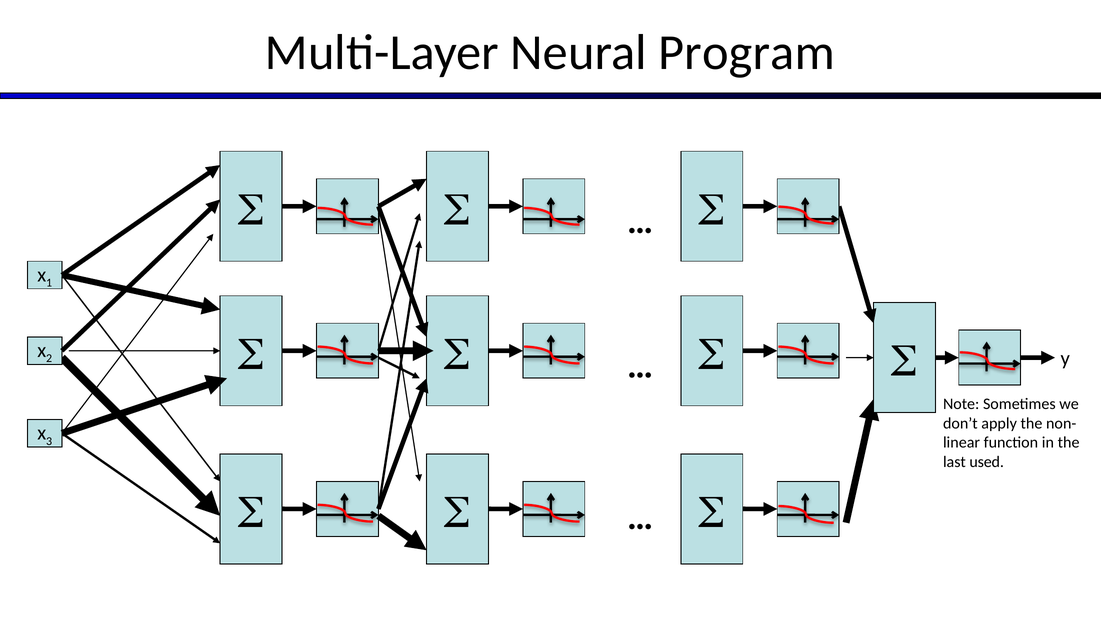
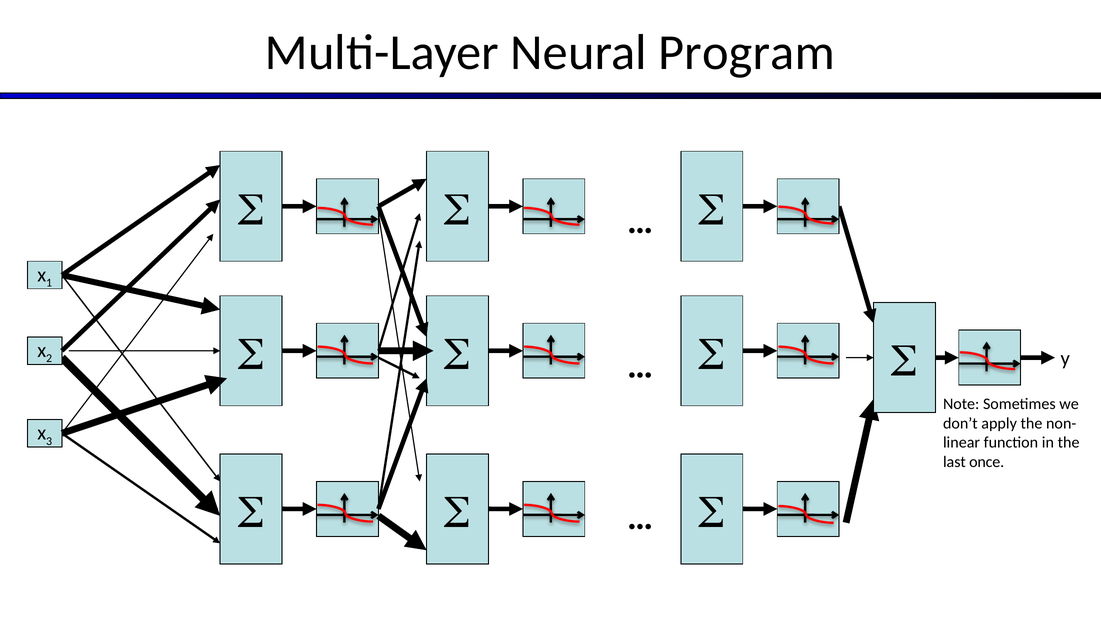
used: used -> once
